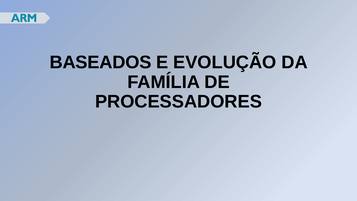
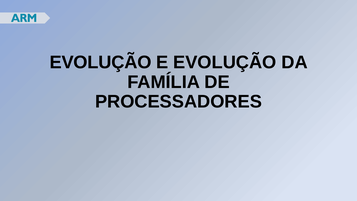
BASEADOS at (101, 62): BASEADOS -> EVOLUÇÃO
